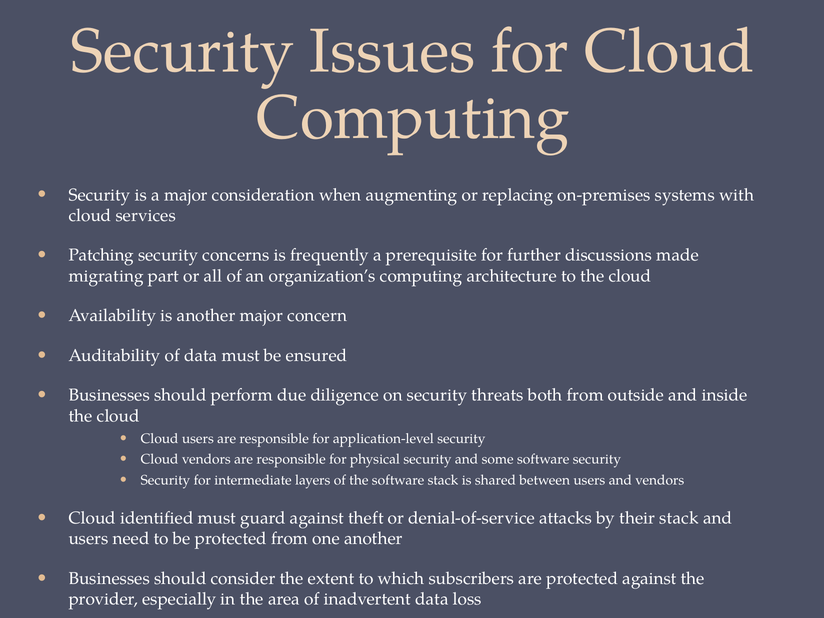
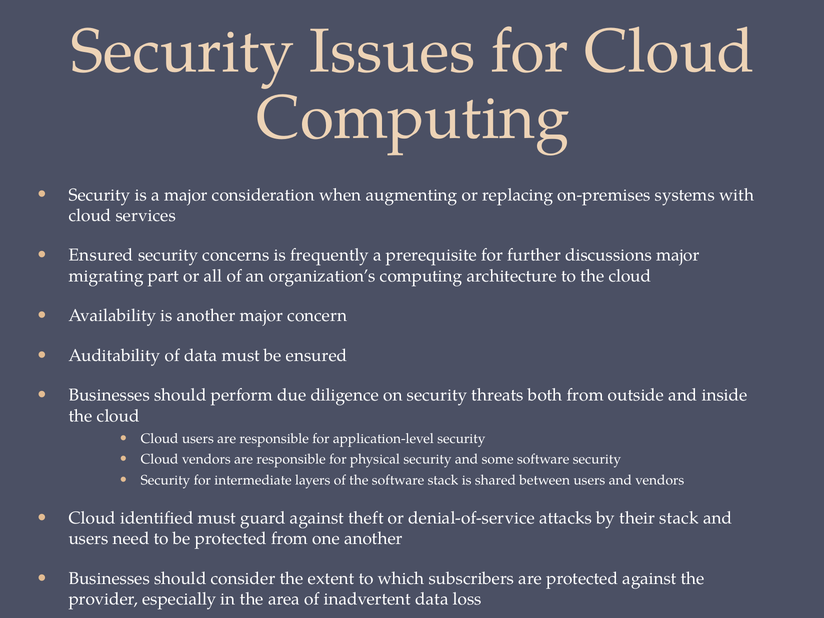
Patching at (101, 255): Patching -> Ensured
discussions made: made -> major
